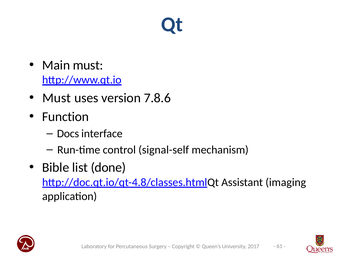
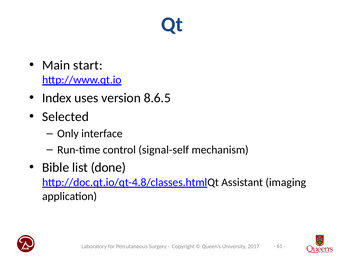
Main must: must -> start
Must at (57, 98): Must -> Index
7.8.6: 7.8.6 -> 8.6.5
Function: Function -> Selected
Docs: Docs -> Only
